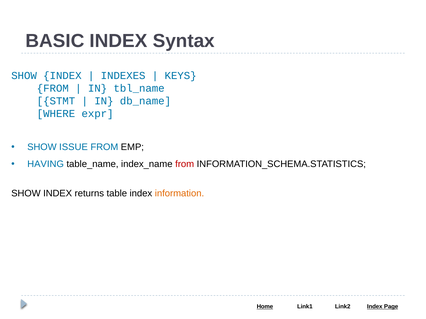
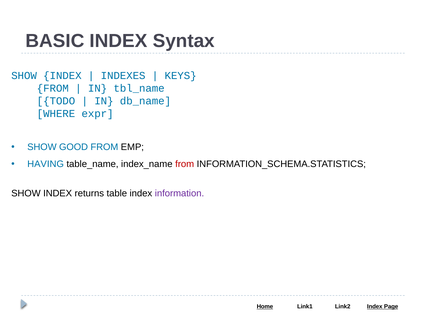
STMT: STMT -> TODO
ISSUE: ISSUE -> GOOD
information colour: orange -> purple
